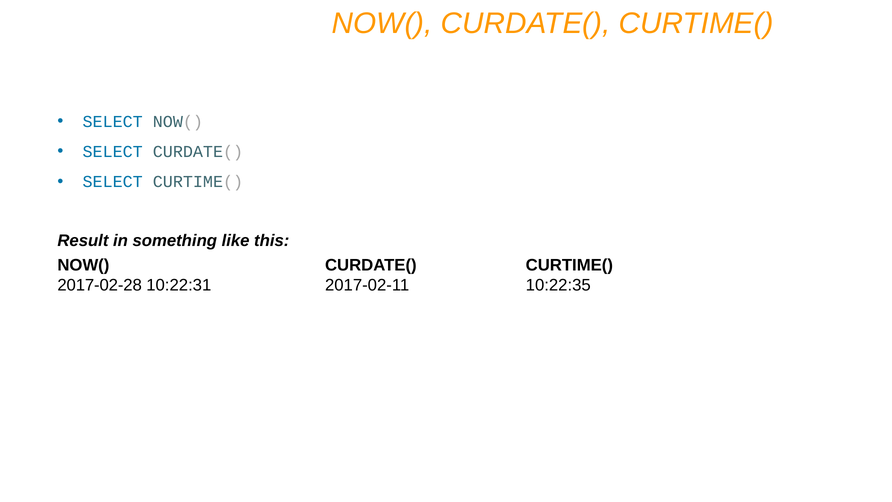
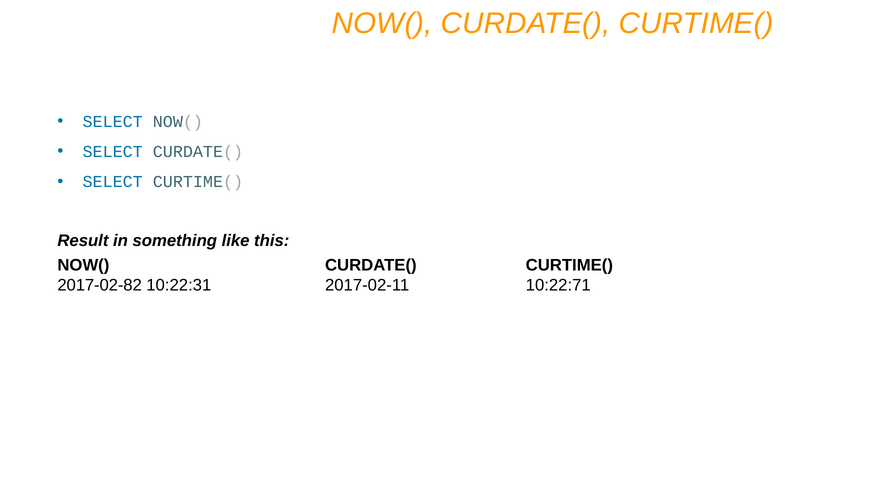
2017-02-28: 2017-02-28 -> 2017-02-82
10:22:35: 10:22:35 -> 10:22:71
